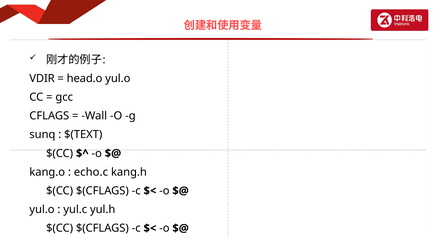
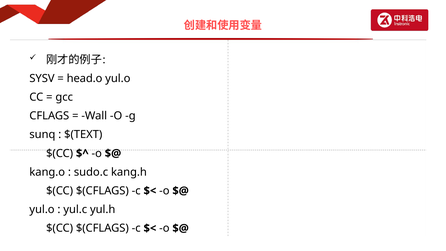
VDIR: VDIR -> SYSV
echo.c: echo.c -> sudo.c
